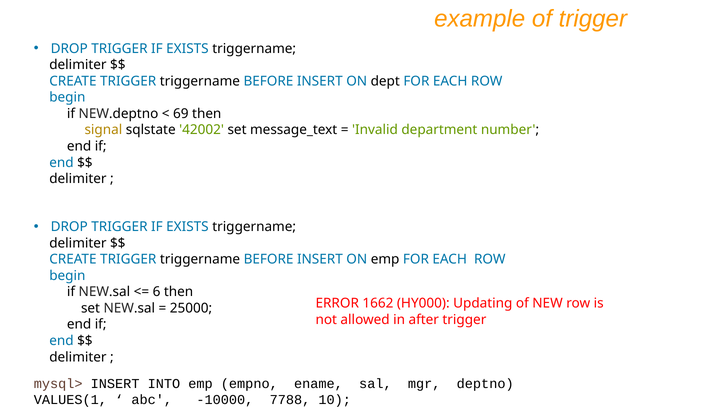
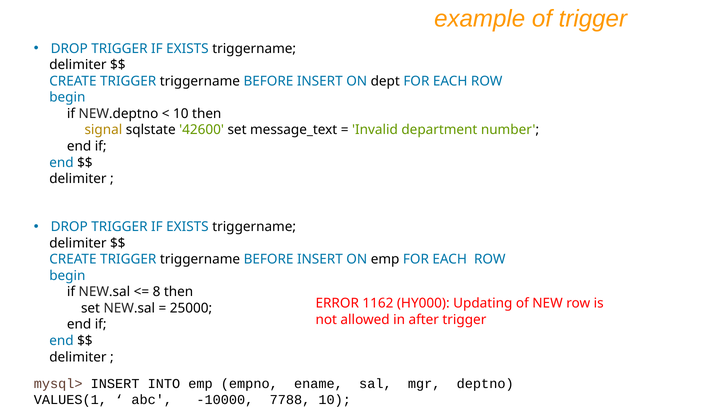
69 at (181, 114): 69 -> 10
42002: 42002 -> 42600
6: 6 -> 8
1662: 1662 -> 1162
